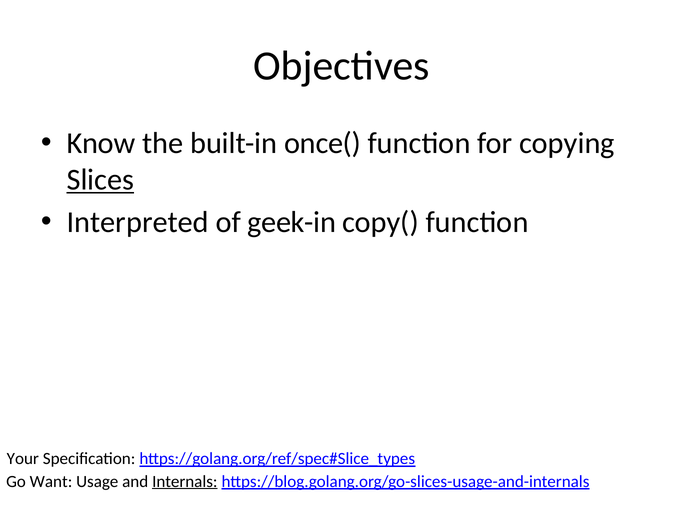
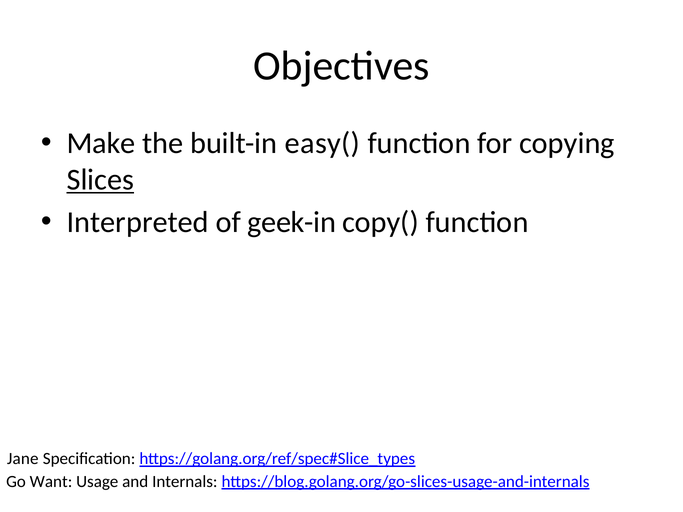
Know: Know -> Make
once(: once( -> easy(
Your: Your -> Jane
Internals underline: present -> none
